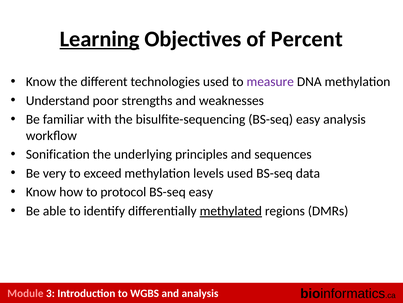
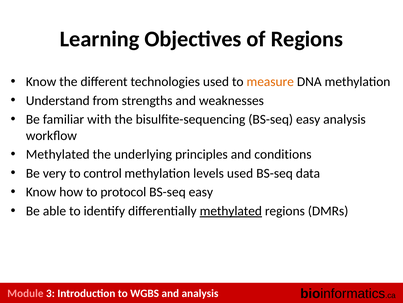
Learning underline: present -> none
of Percent: Percent -> Regions
measure colour: purple -> orange
poor: poor -> from
Sonification at (58, 154): Sonification -> Methylated
sequences: sequences -> conditions
exceed: exceed -> control
